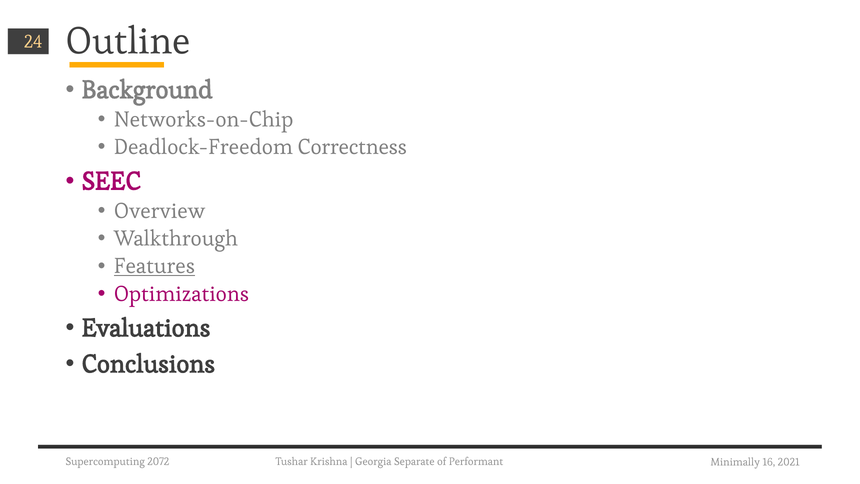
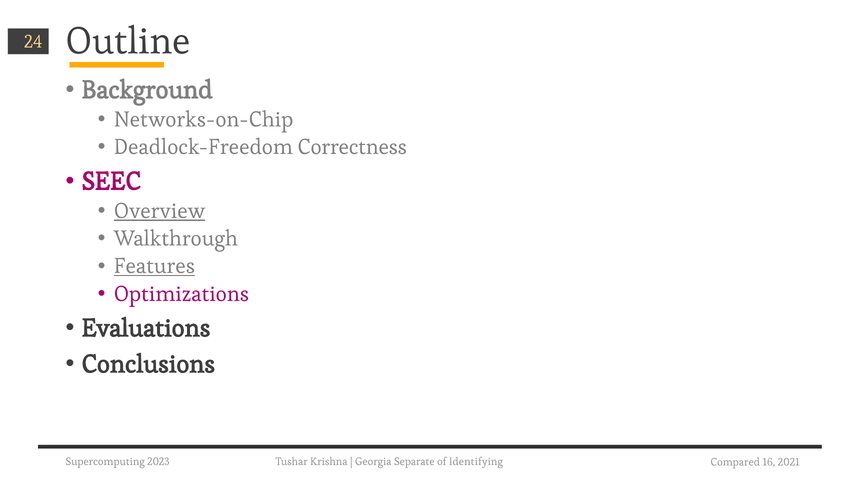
Overview underline: none -> present
2072: 2072 -> 2023
Performant: Performant -> Identifying
Minimally: Minimally -> Compared
